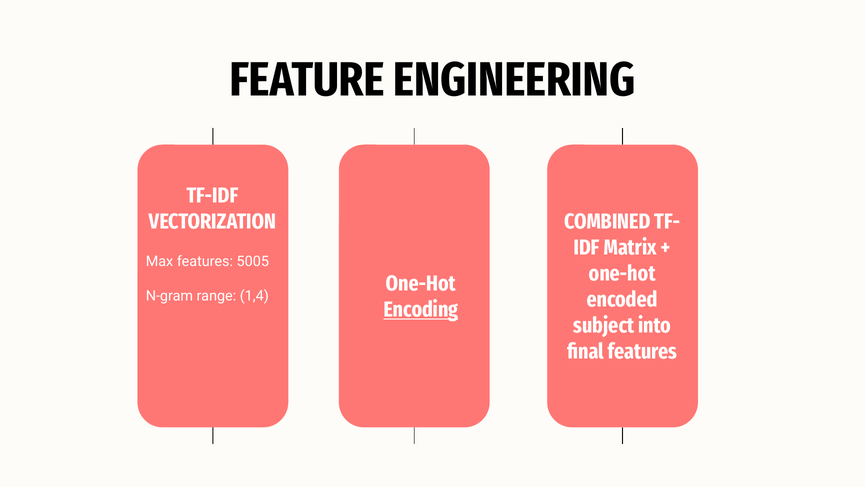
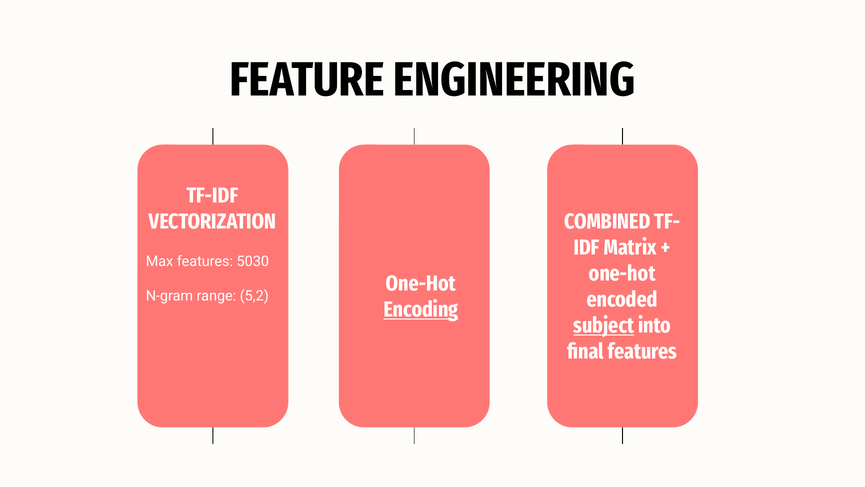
5005: 5005 -> 5030
1,4: 1,4 -> 5,2
subject underline: none -> present
